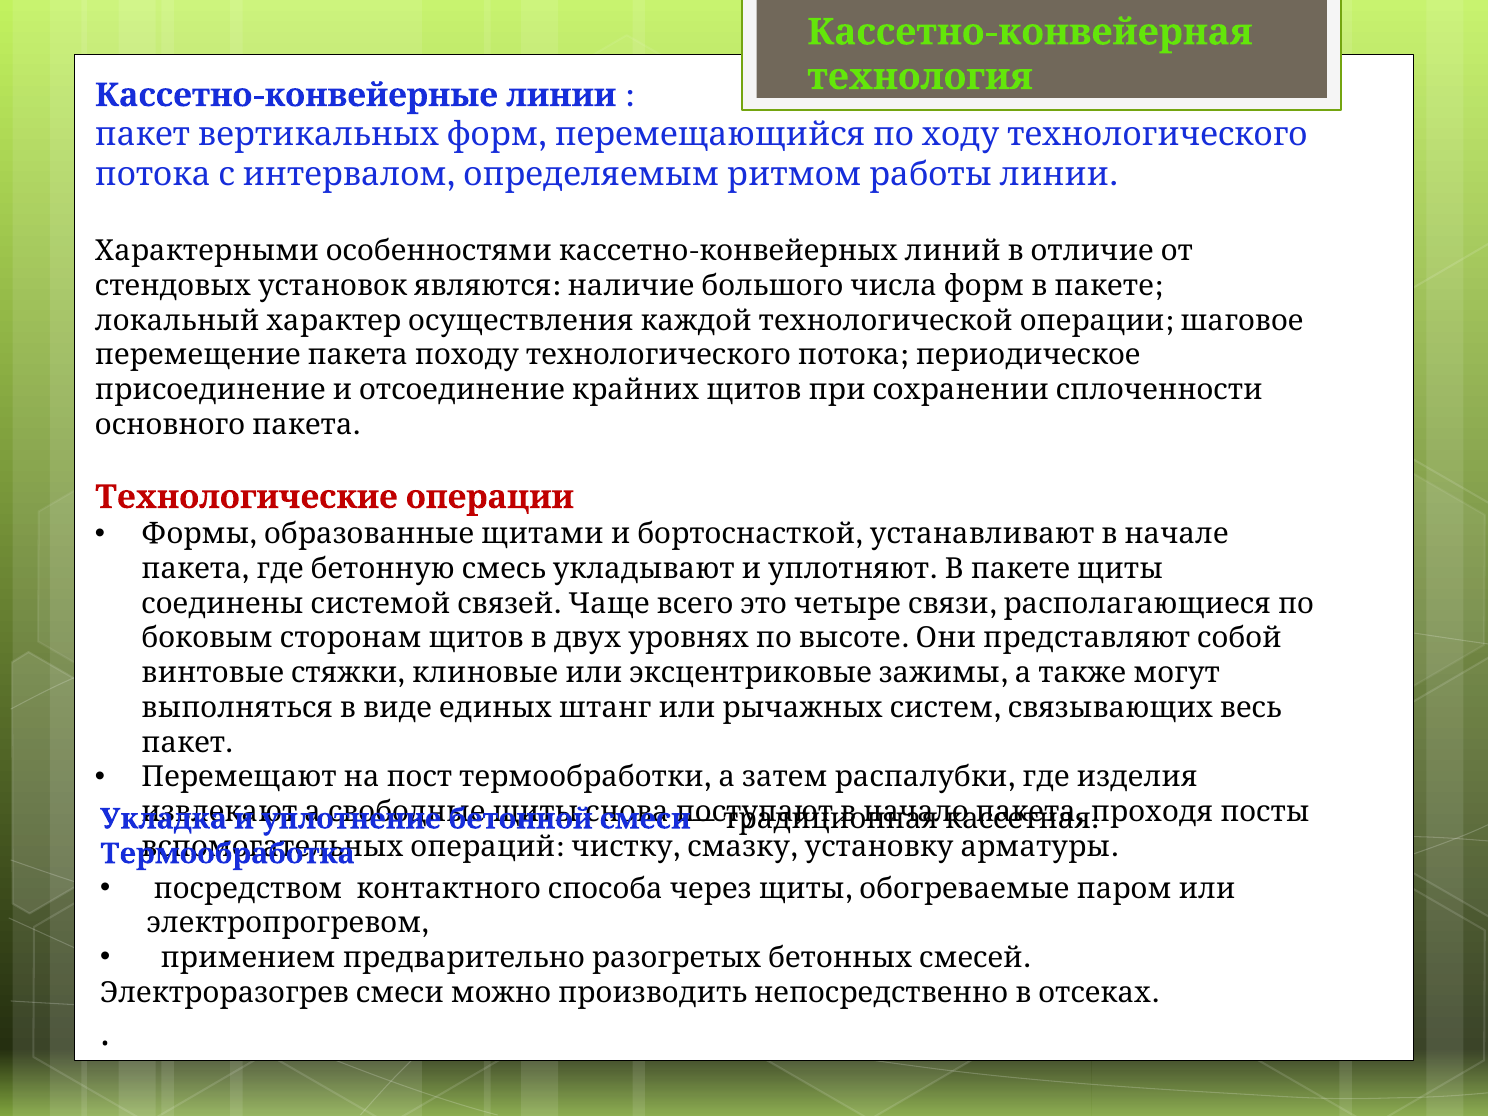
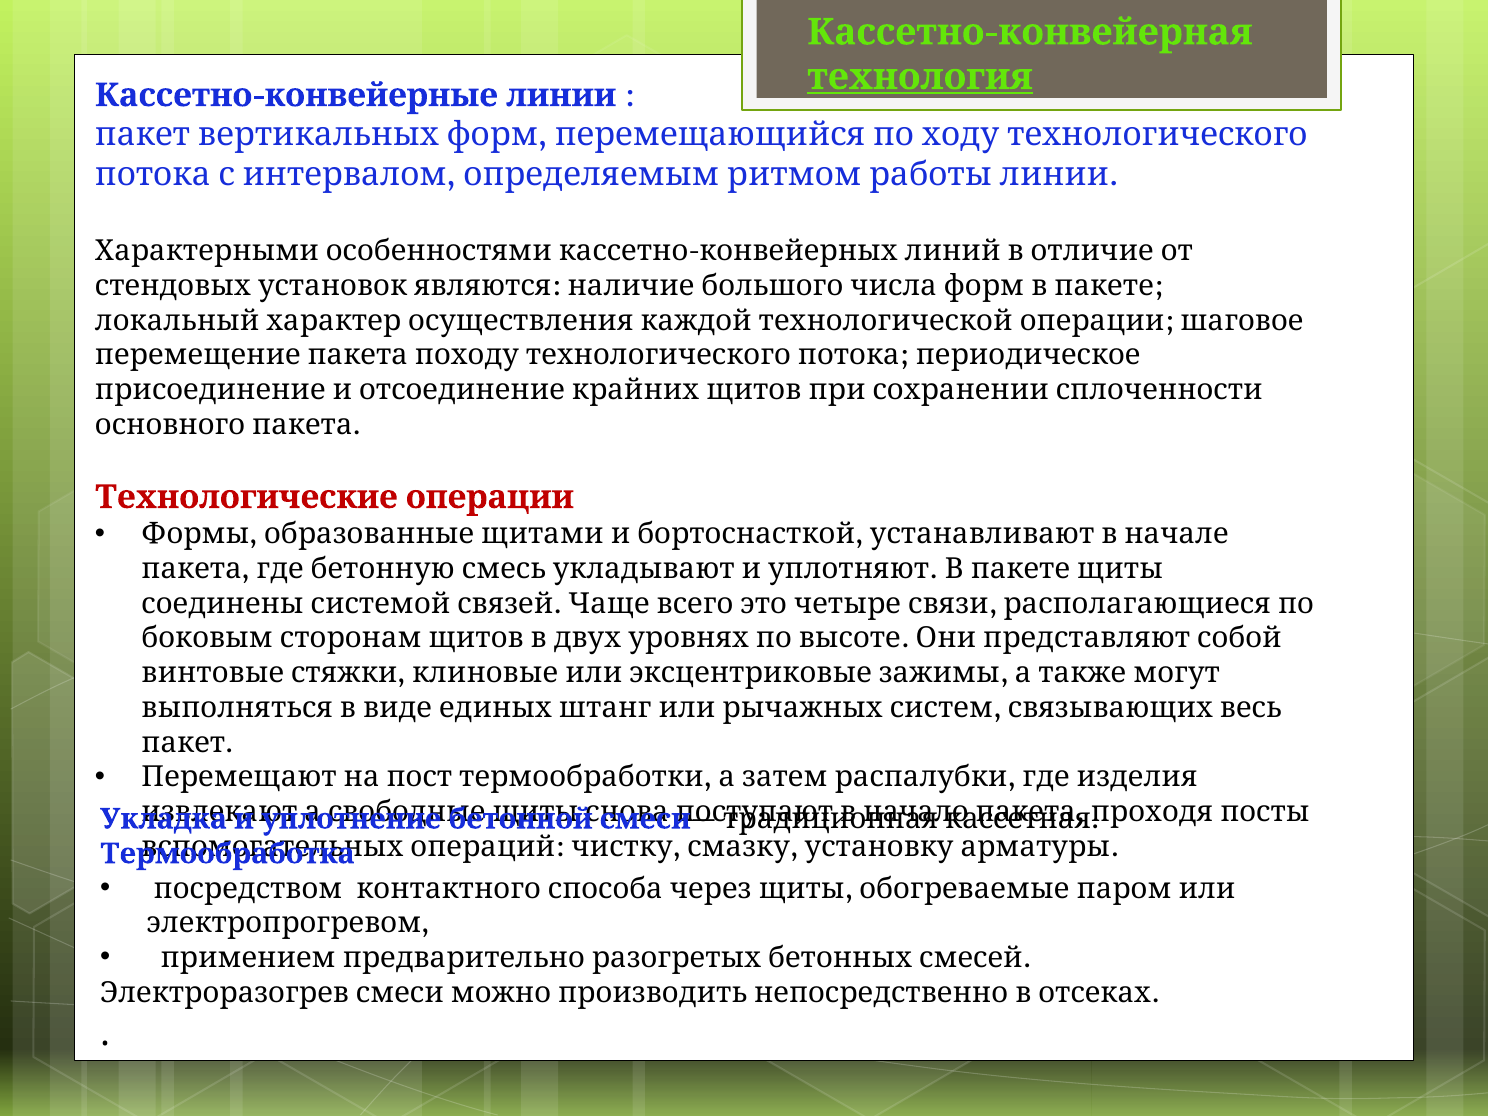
технология underline: none -> present
